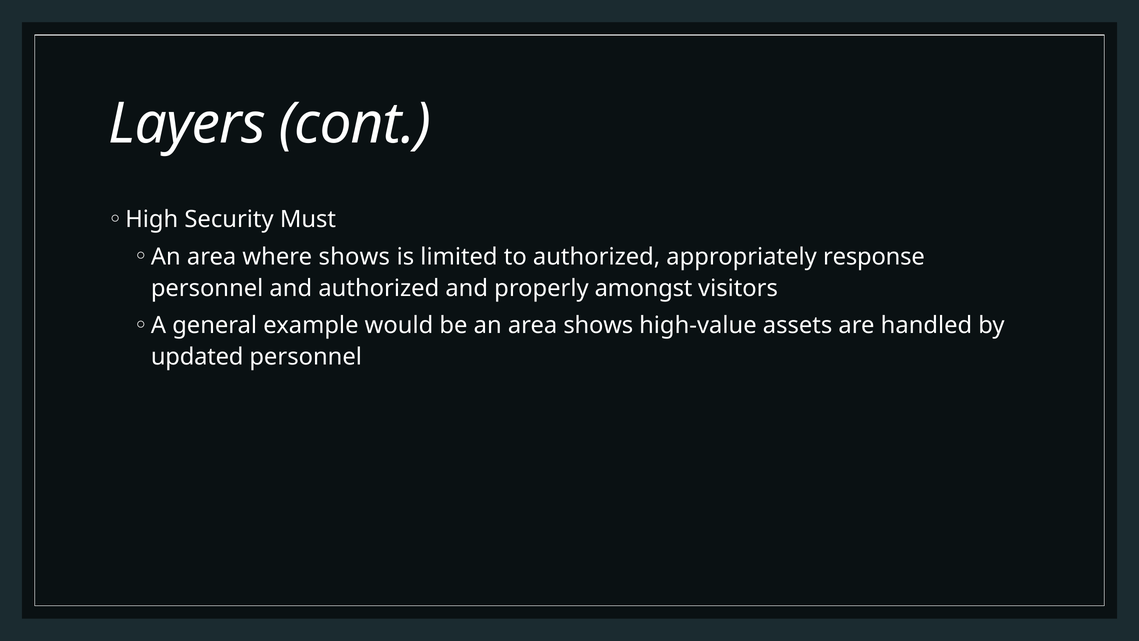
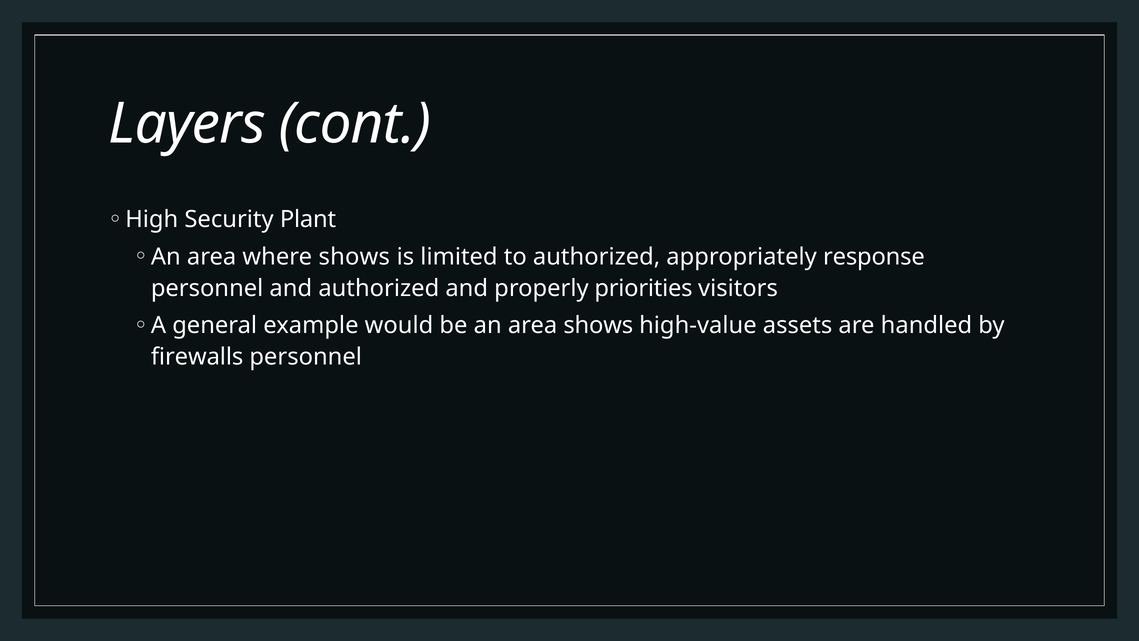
Must: Must -> Plant
amongst: amongst -> priorities
updated: updated -> firewalls
